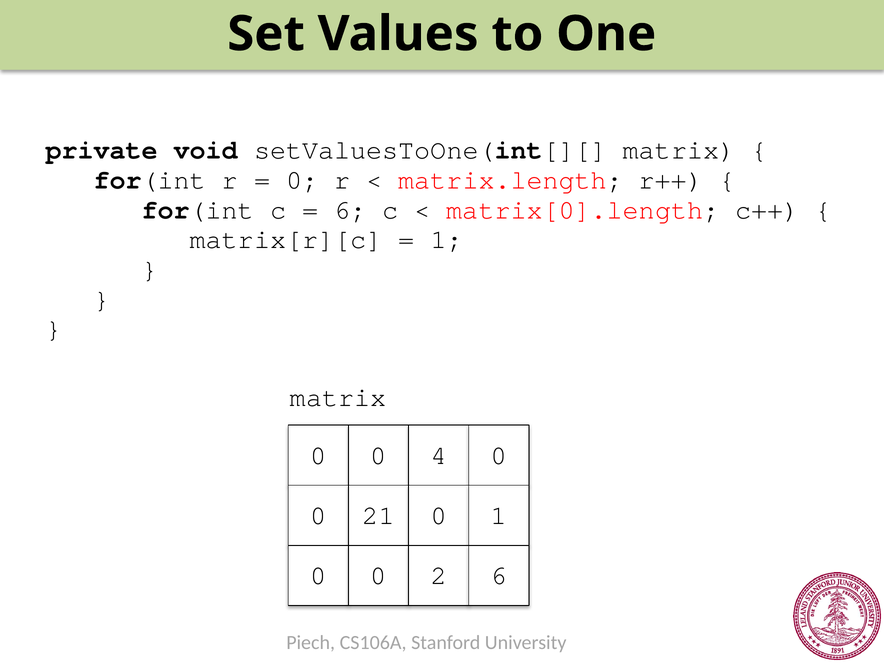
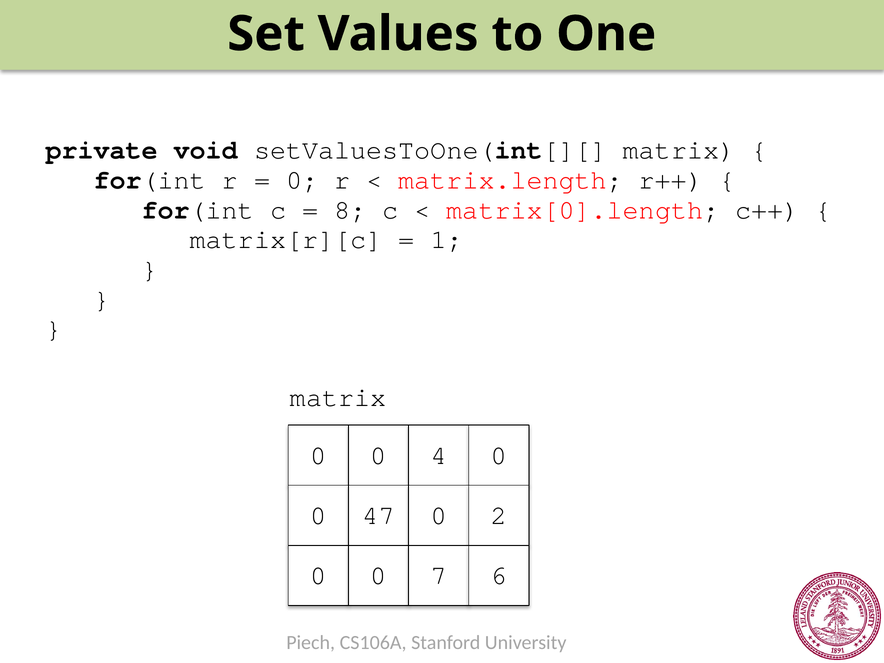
6 at (350, 210): 6 -> 8
21: 21 -> 47
0 1: 1 -> 2
2: 2 -> 7
